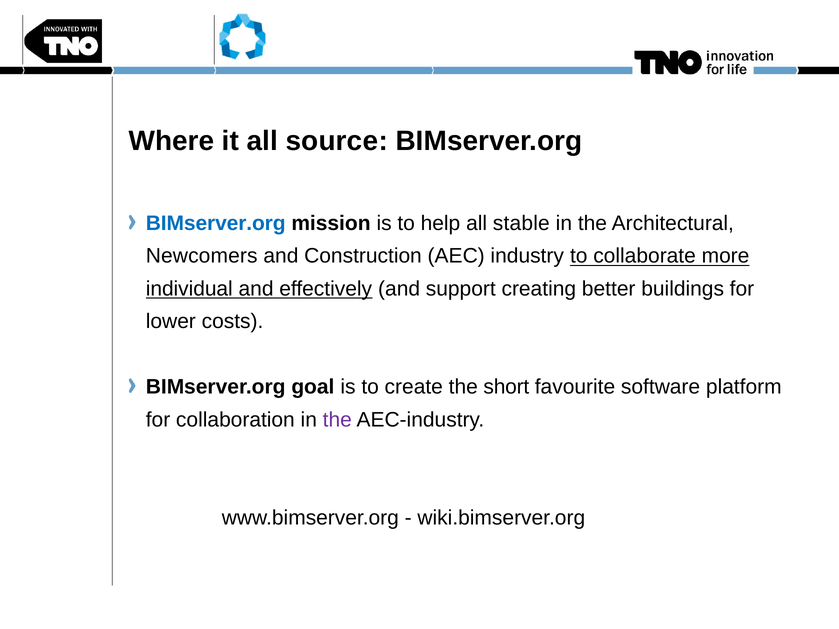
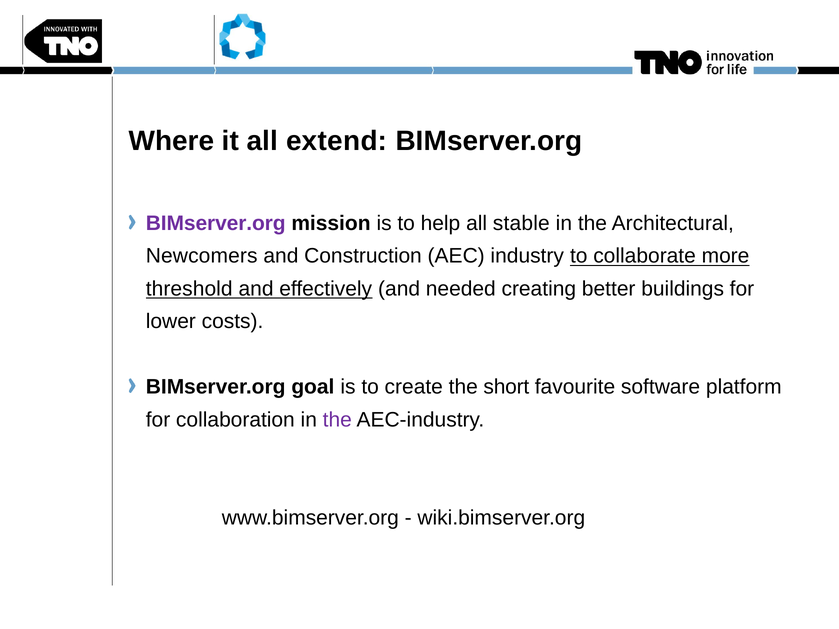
source: source -> extend
BIMserver.org at (216, 223) colour: blue -> purple
individual: individual -> threshold
support: support -> needed
